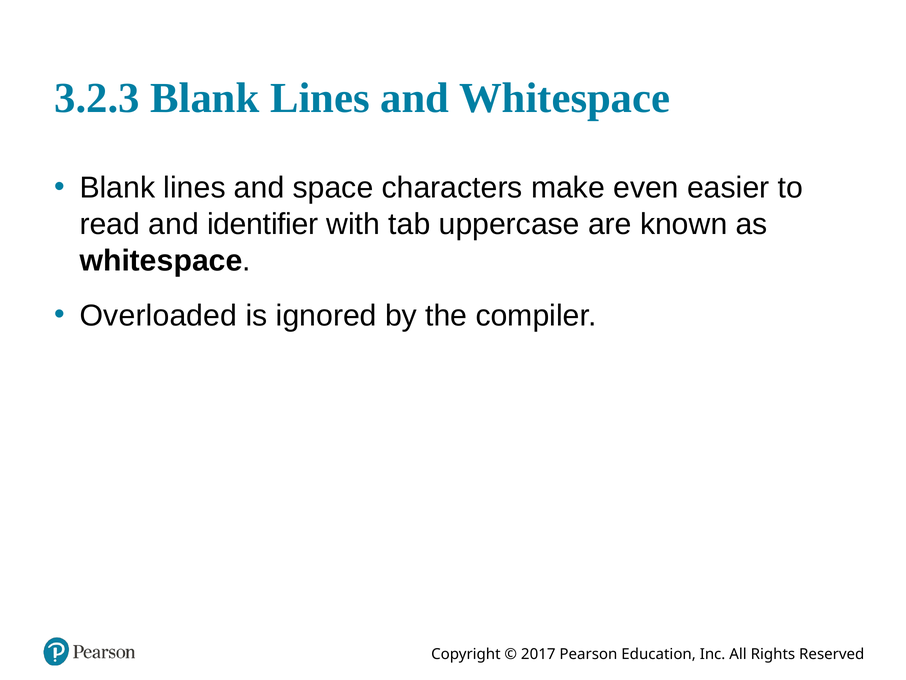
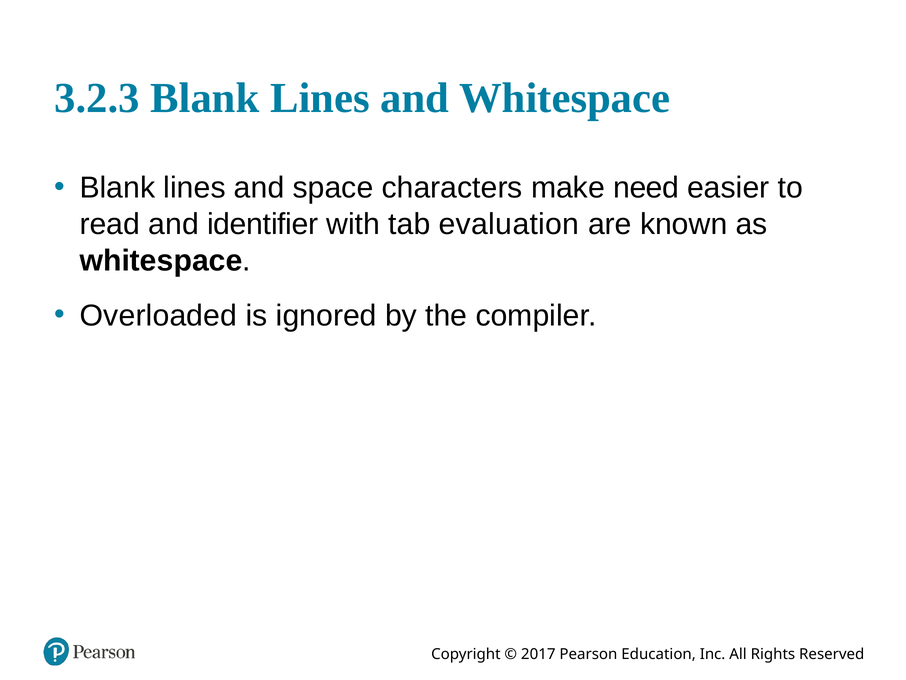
even: even -> need
uppercase: uppercase -> evaluation
